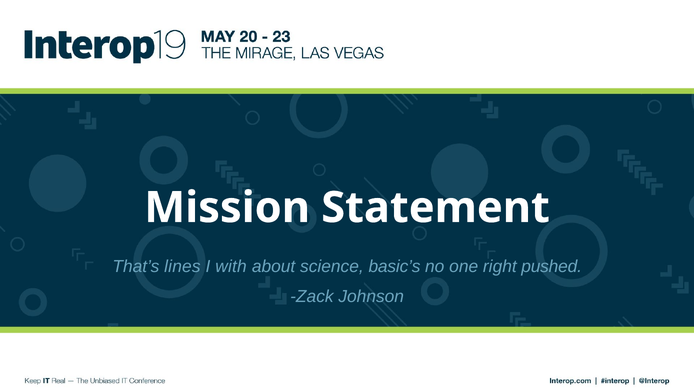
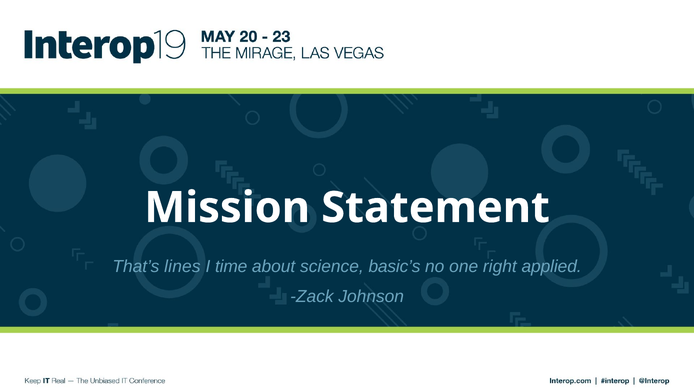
with: with -> time
pushed: pushed -> applied
